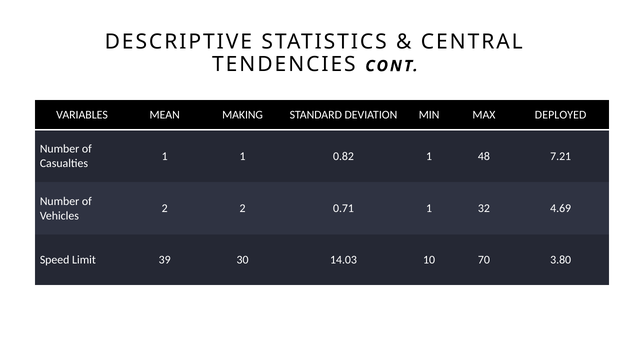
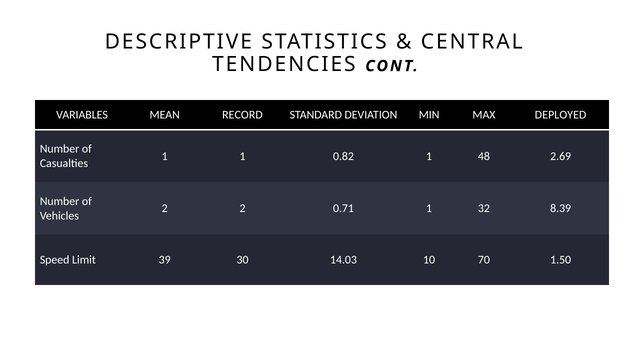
MAKING: MAKING -> RECORD
7.21: 7.21 -> 2.69
4.69: 4.69 -> 8.39
3.80: 3.80 -> 1.50
